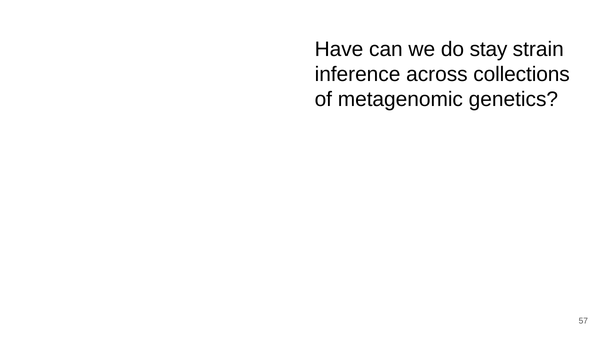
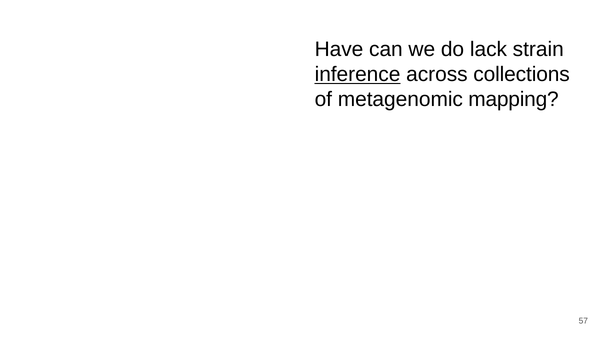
stay: stay -> lack
inference underline: none -> present
genetics: genetics -> mapping
